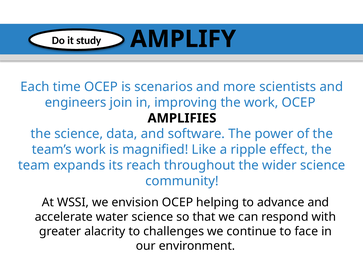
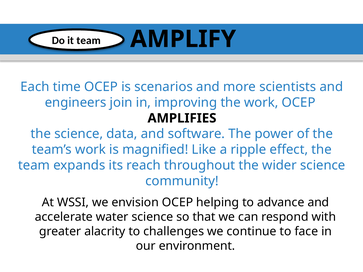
it study: study -> team
